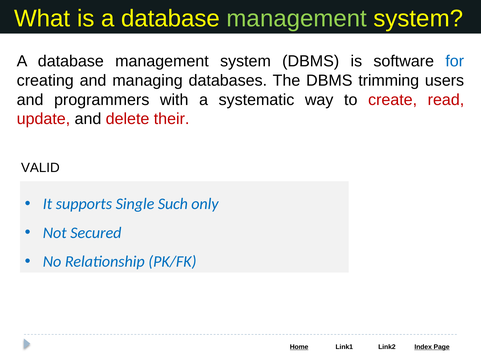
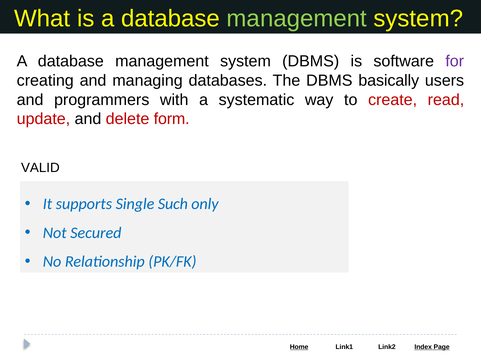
for colour: blue -> purple
trimming: trimming -> basically
their: their -> form
